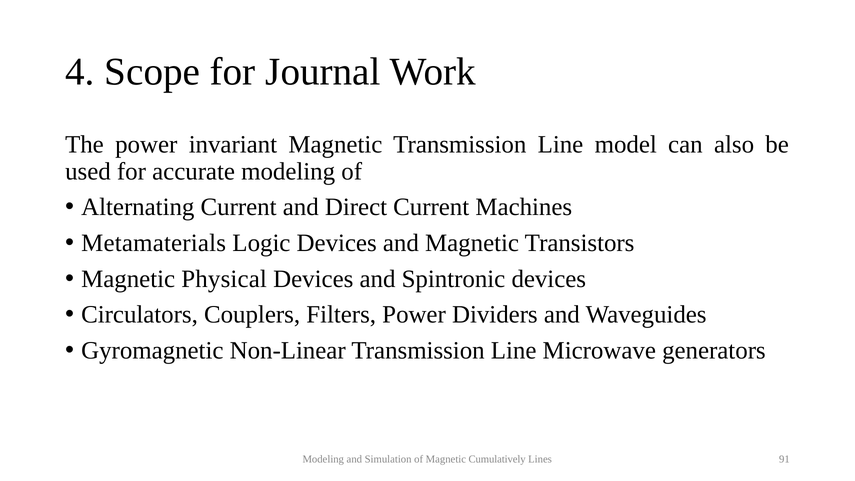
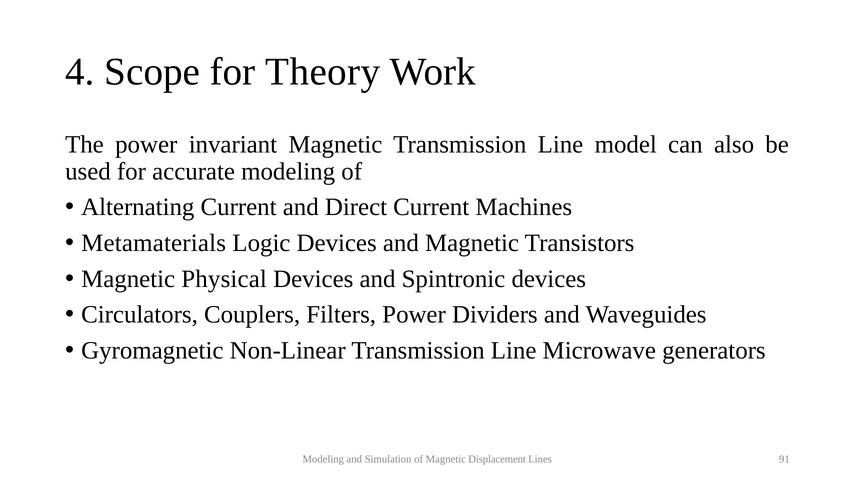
Journal: Journal -> Theory
Cumulatively: Cumulatively -> Displacement
